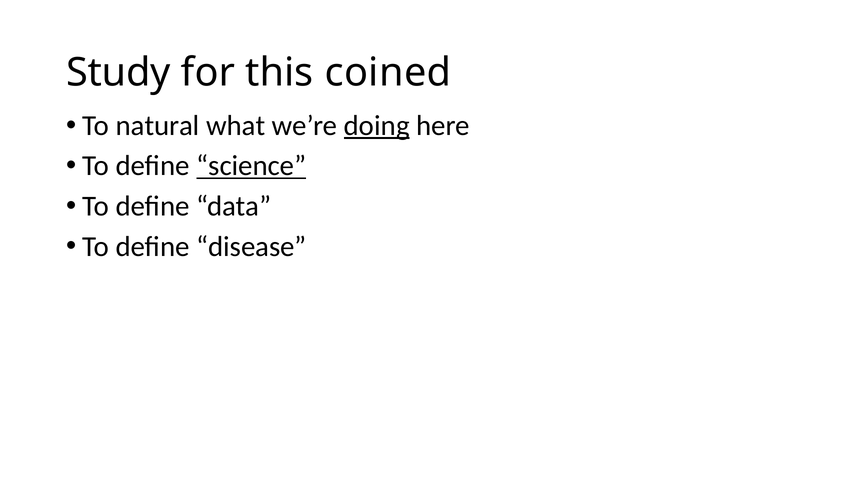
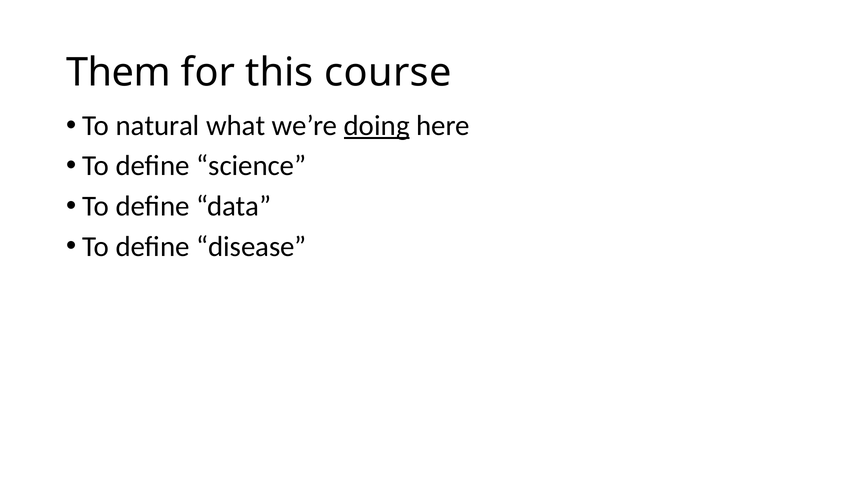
Study: Study -> Them
coined: coined -> course
science underline: present -> none
